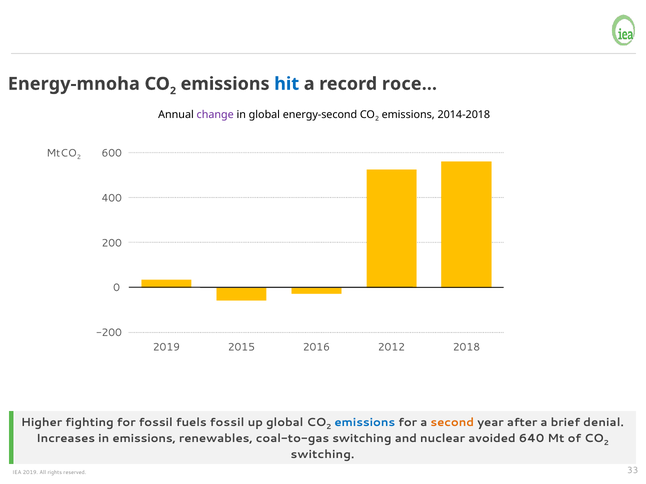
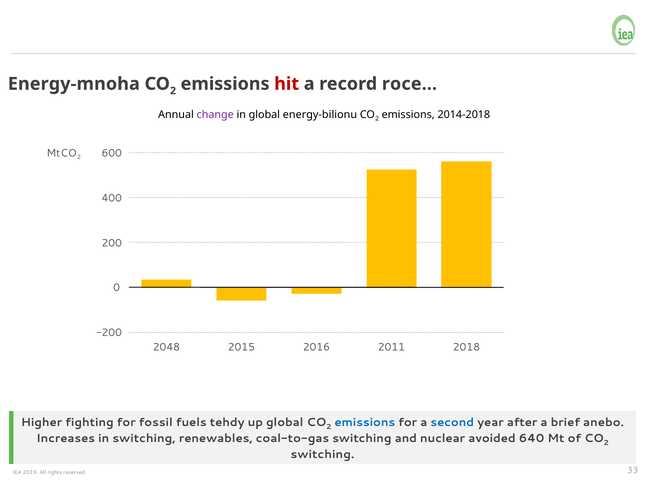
hit colour: blue -> red
energy-second: energy-second -> energy-bilionu
2019 at (166, 348): 2019 -> 2048
2012: 2012 -> 2011
fuels fossil: fossil -> tehdy
second colour: orange -> blue
denial: denial -> anebo
in emissions: emissions -> switching
